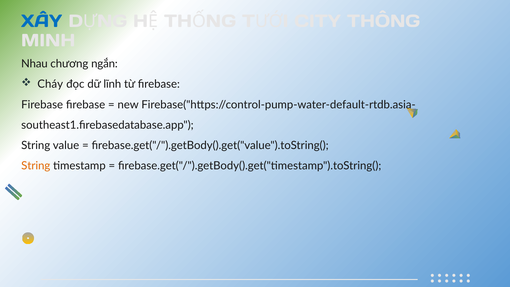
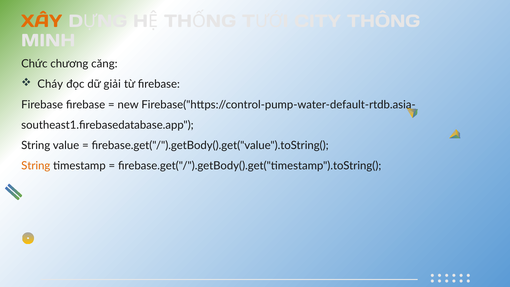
XÂY colour: blue -> orange
Nhau: Nhau -> Chức
ngắn: ngắn -> căng
lĩnh: lĩnh -> giải
